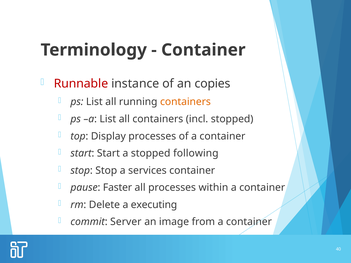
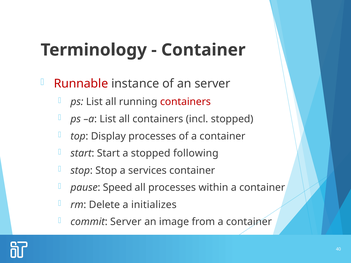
an copies: copies -> server
containers at (185, 102) colour: orange -> red
Faster: Faster -> Speed
executing: executing -> initializes
